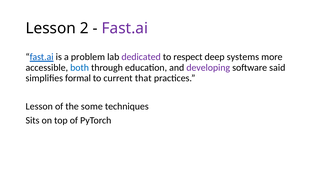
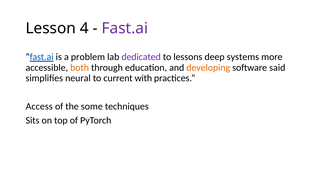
2: 2 -> 4
respect: respect -> lessons
both colour: blue -> orange
developing colour: purple -> orange
formal: formal -> neural
that: that -> with
Lesson at (39, 106): Lesson -> Access
